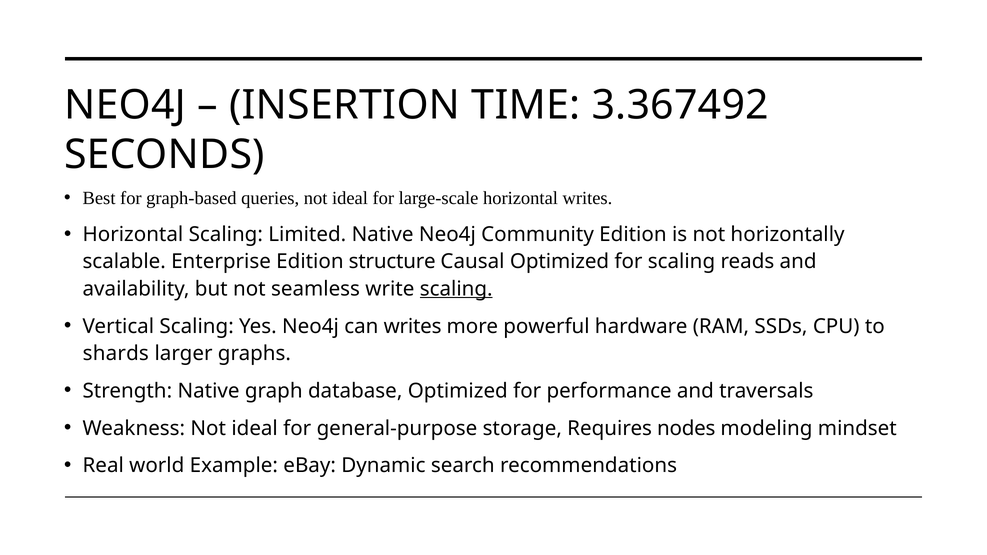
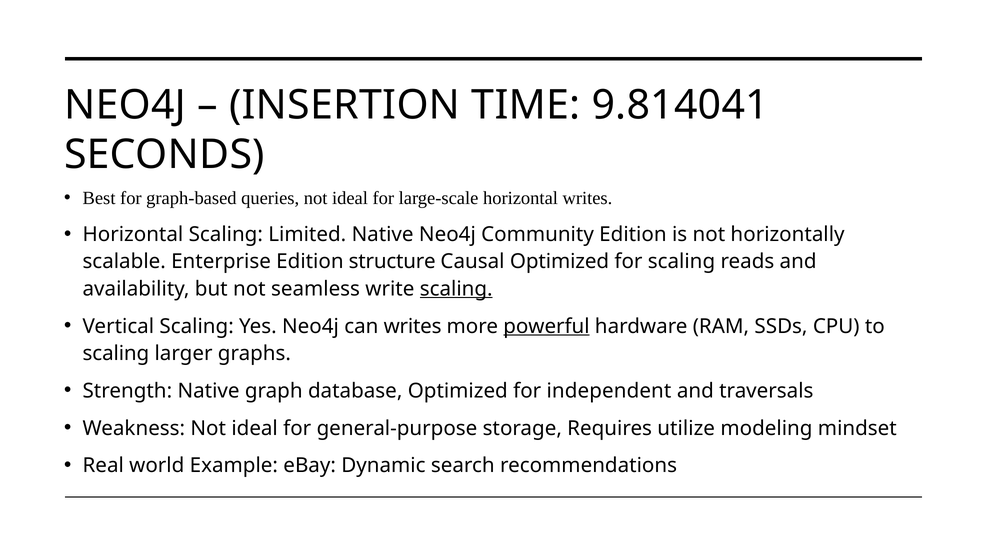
3.367492: 3.367492 -> 9.814041
powerful underline: none -> present
shards at (116, 353): shards -> scaling
performance: performance -> independent
nodes: nodes -> utilize
